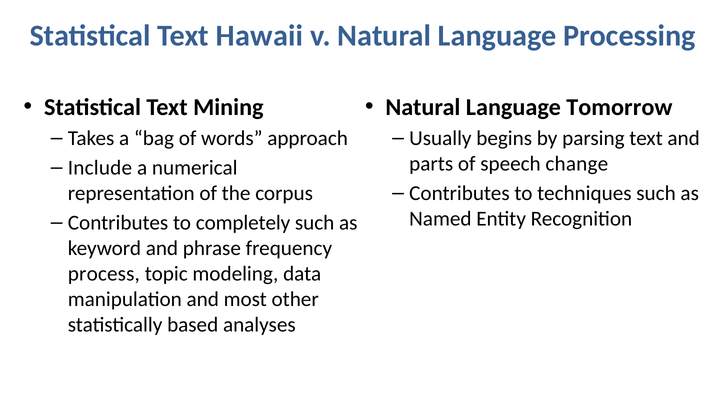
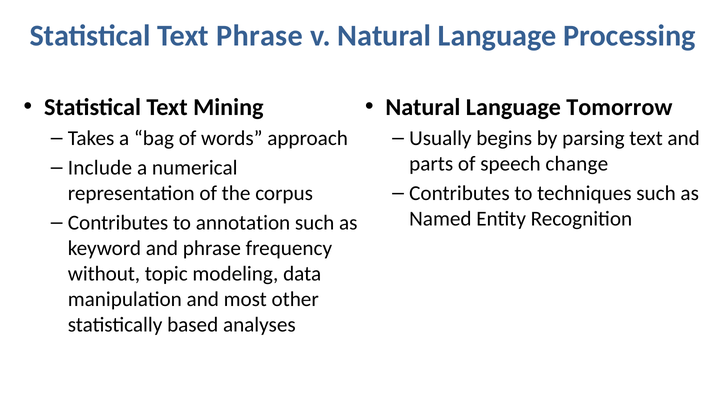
Text Hawaii: Hawaii -> Phrase
completely: completely -> annotation
process: process -> without
